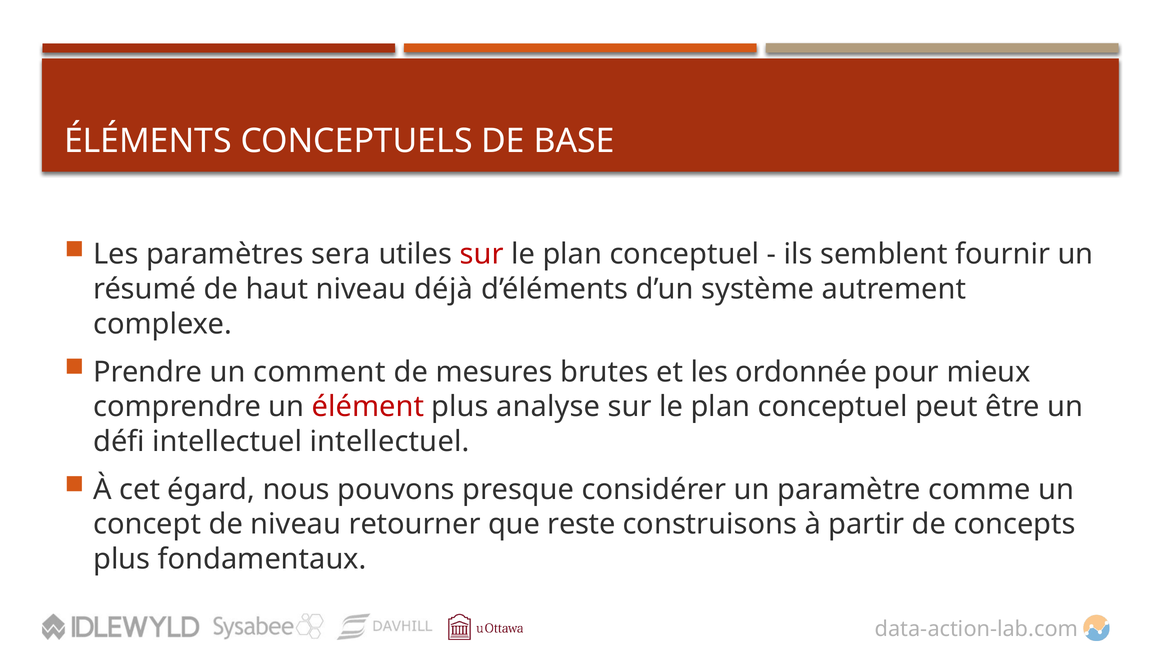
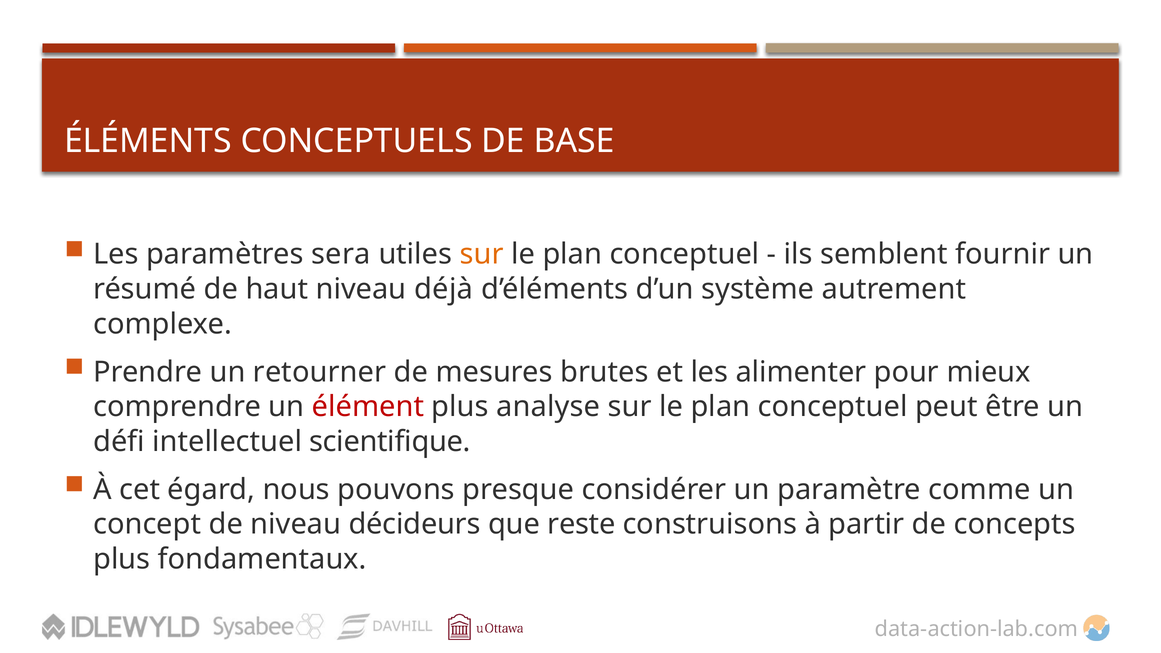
sur at (482, 254) colour: red -> orange
comment: comment -> retourner
ordonnée: ordonnée -> alimenter
intellectuel intellectuel: intellectuel -> scientifique
retourner: retourner -> décideurs
